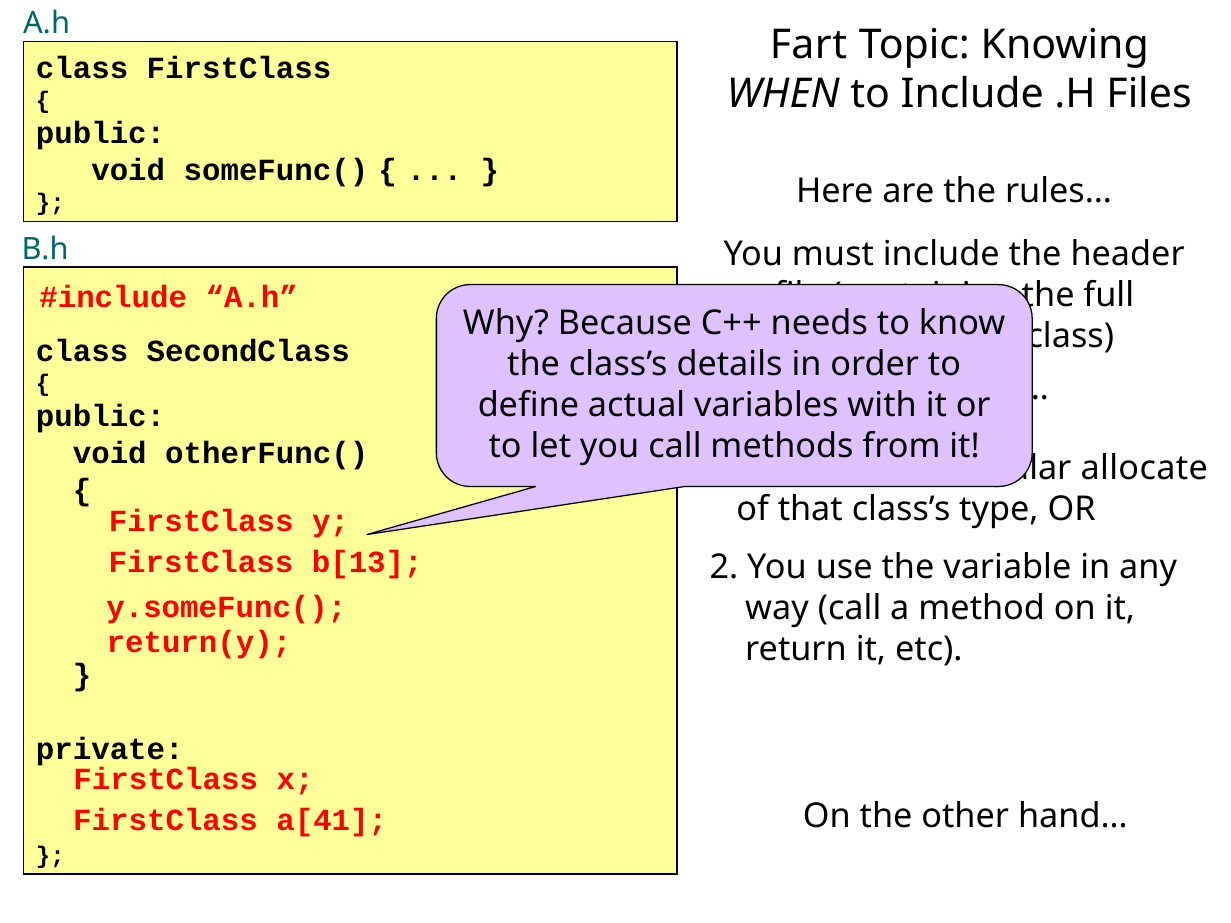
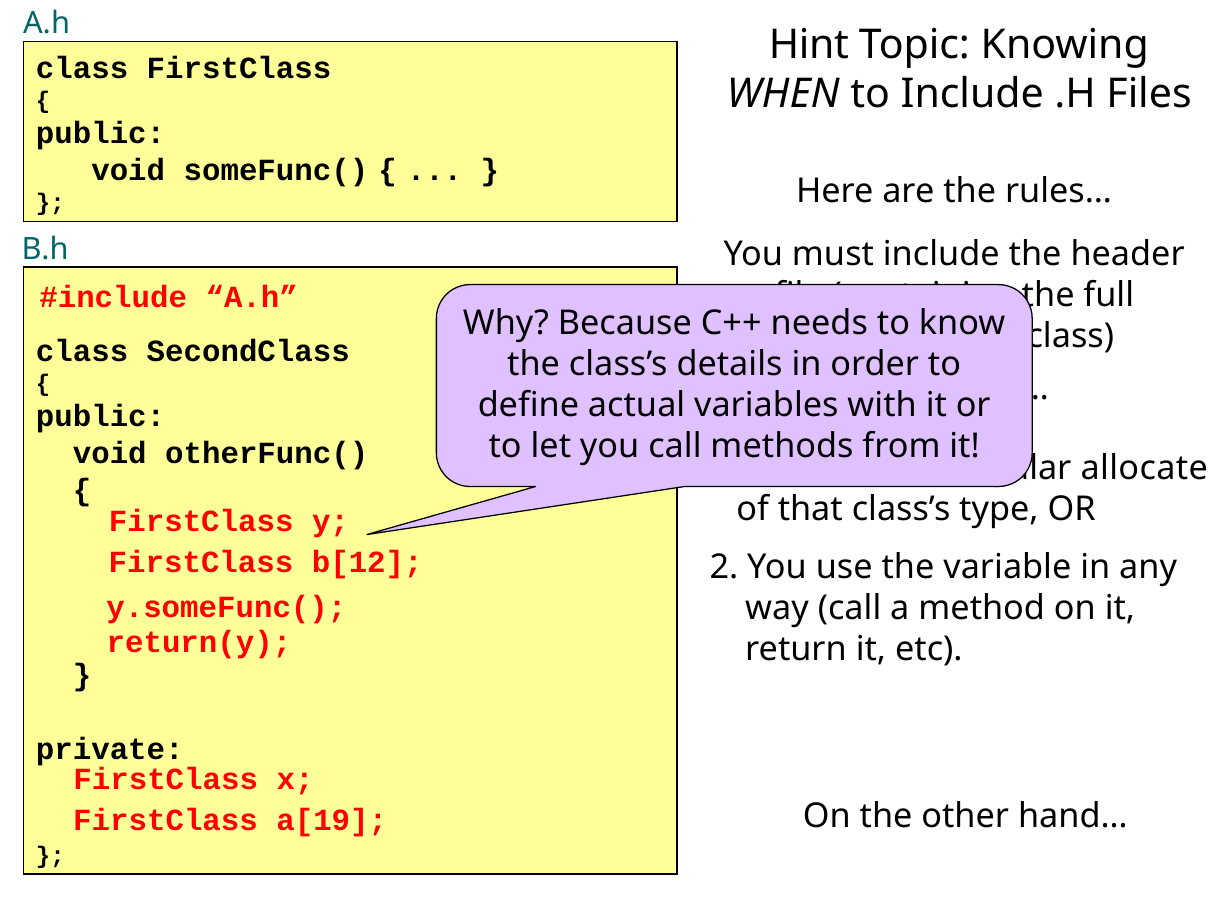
Fart: Fart -> Hint
b[13: b[13 -> b[12
a[41: a[41 -> a[19
